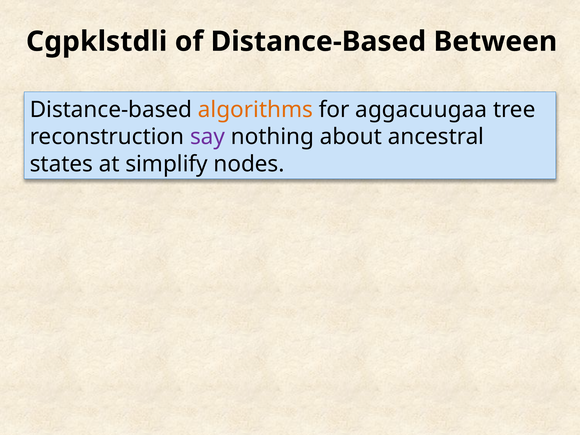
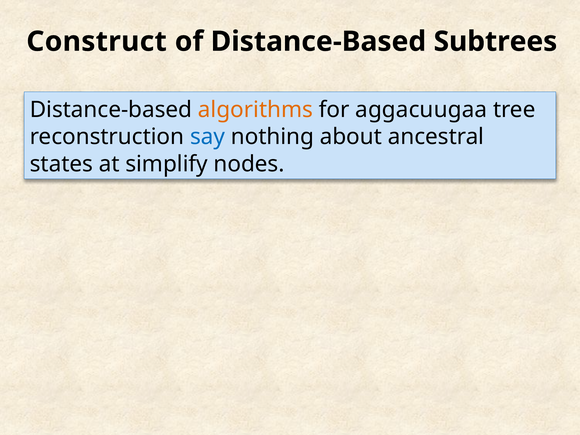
Cgpklstdli: Cgpklstdli -> Construct
Between: Between -> Subtrees
say colour: purple -> blue
